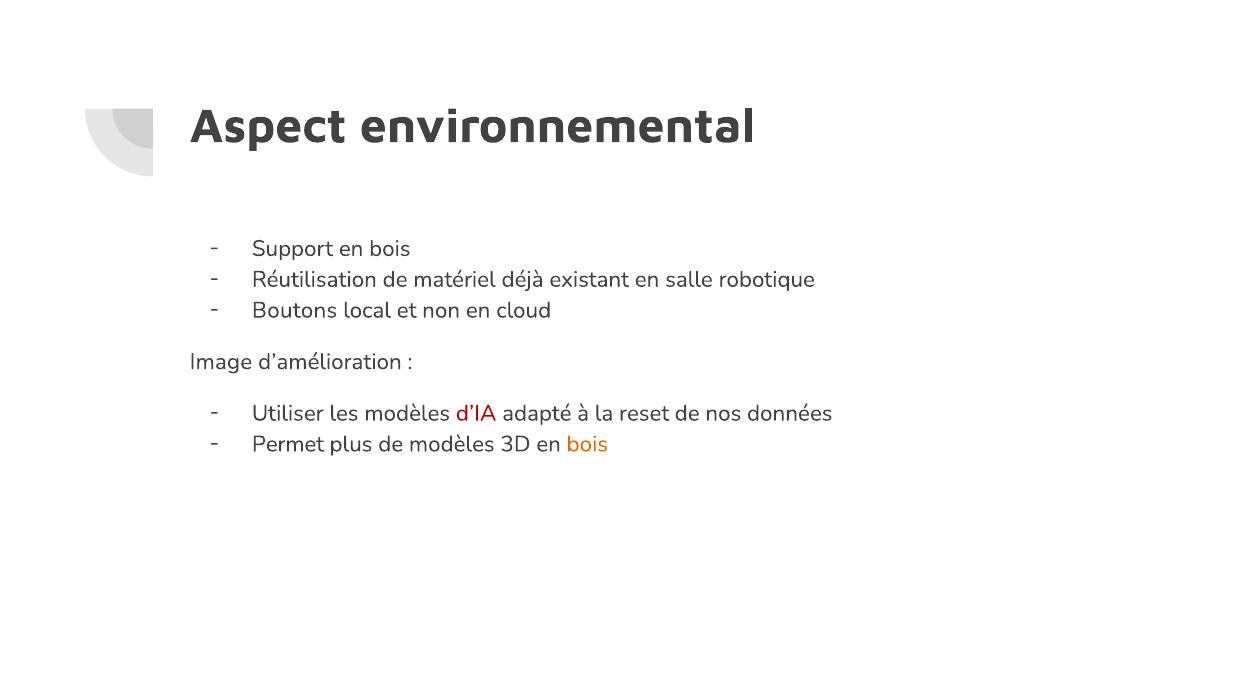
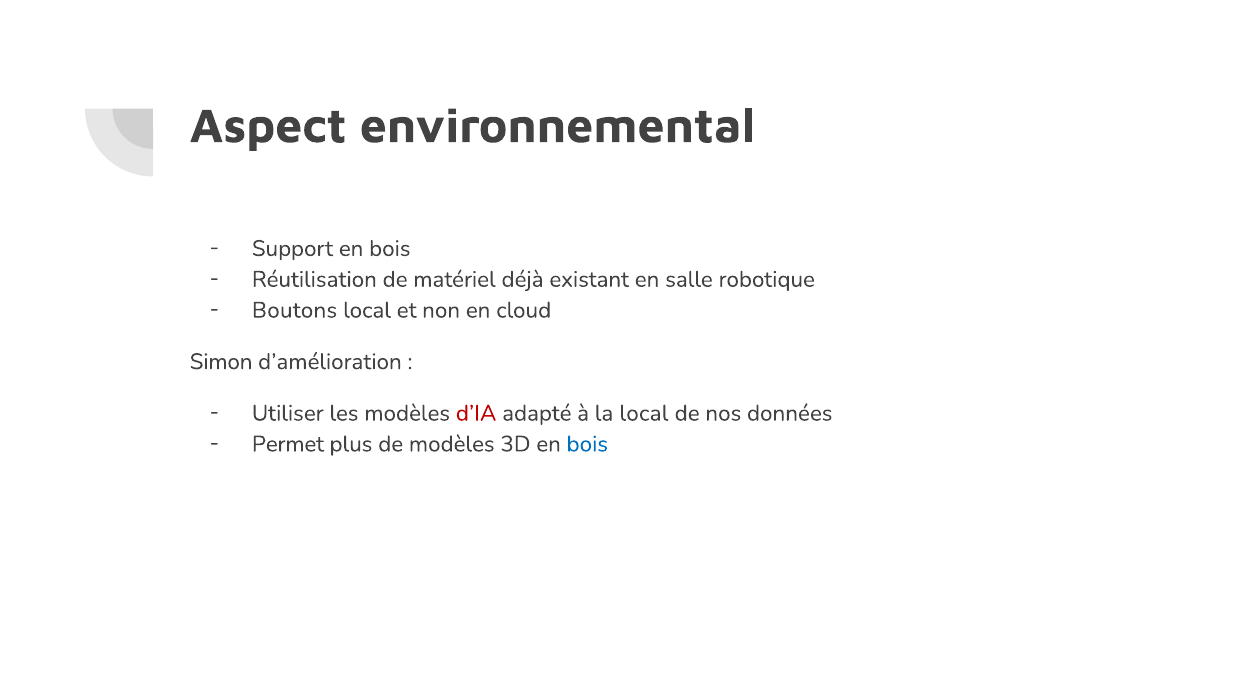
Image: Image -> Simon
la reset: reset -> local
bois at (587, 444) colour: orange -> blue
